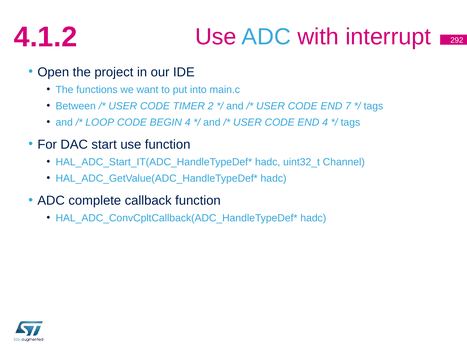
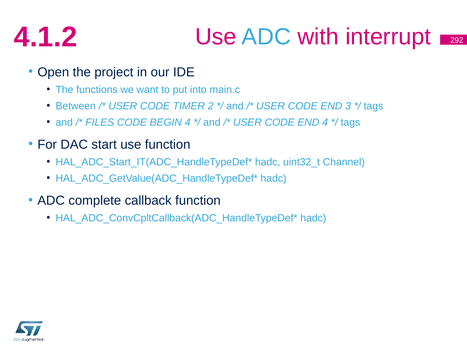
7: 7 -> 3
LOOP: LOOP -> FILES
